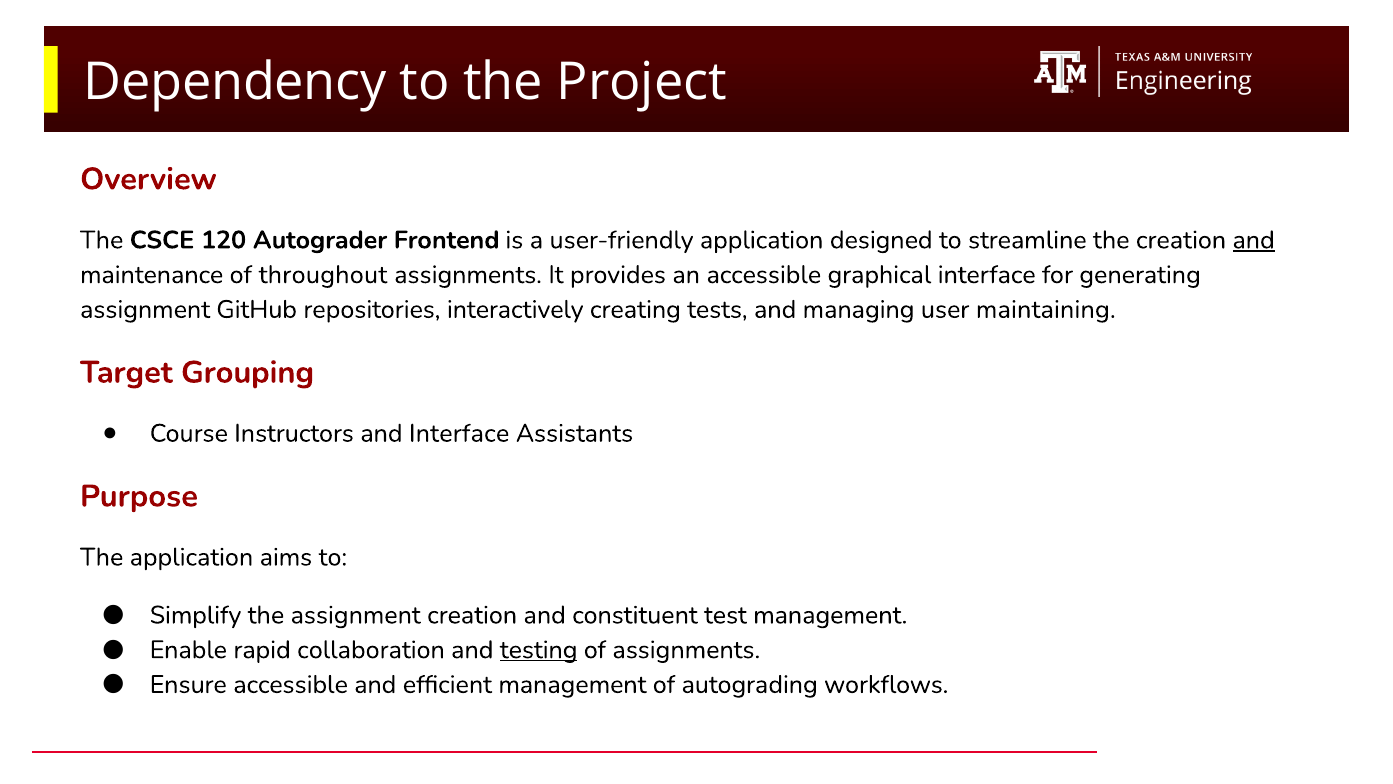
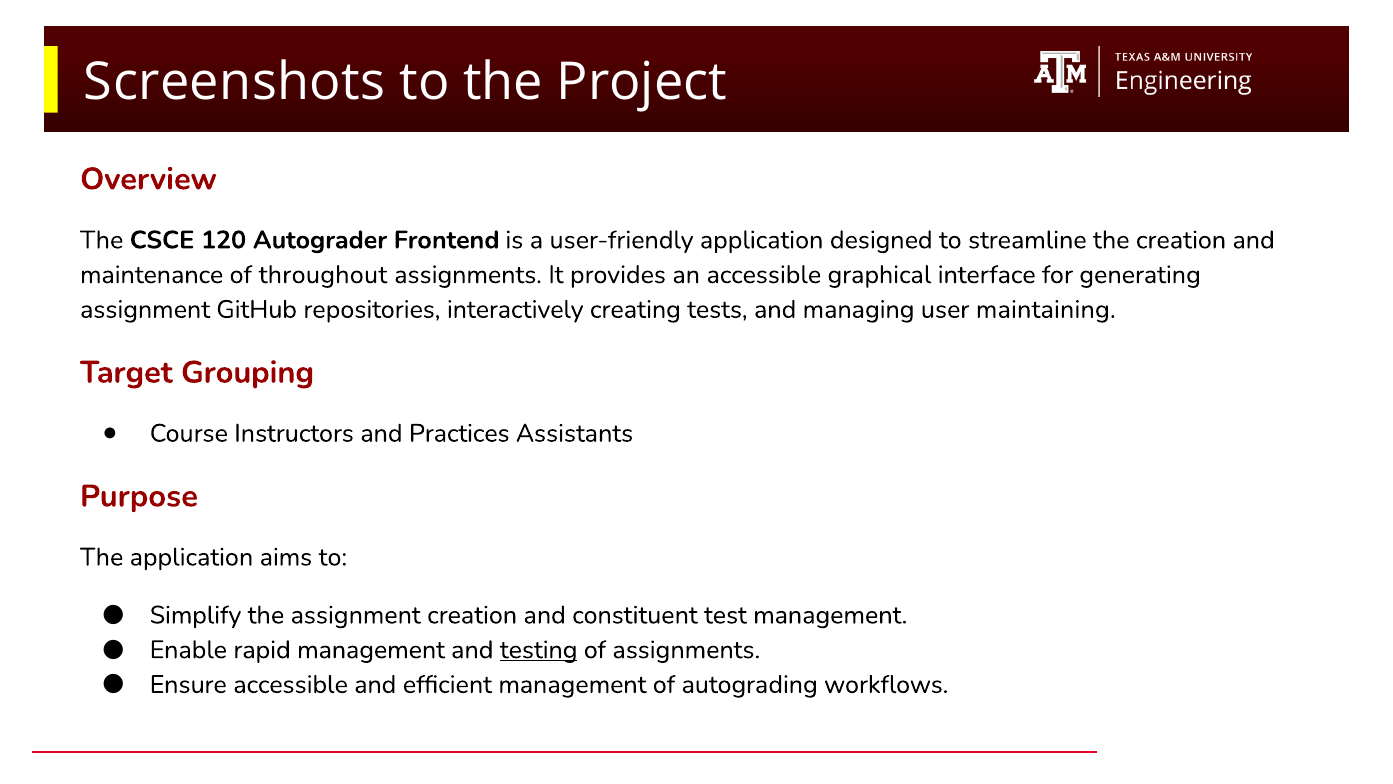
Dependency: Dependency -> Screenshots
and at (1254, 240) underline: present -> none
and Interface: Interface -> Practices
rapid collaboration: collaboration -> management
